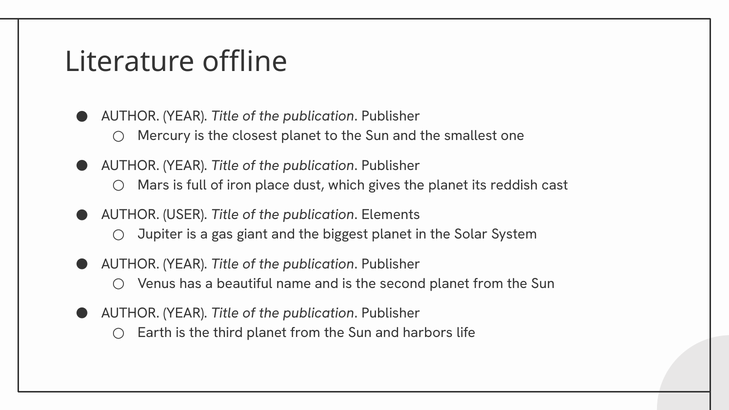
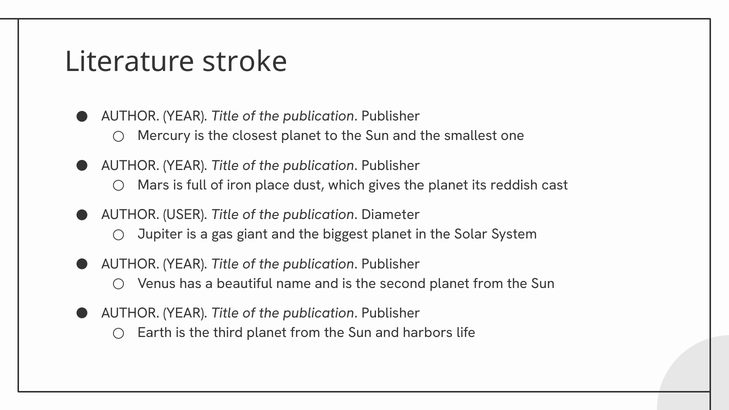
offline: offline -> stroke
Elements: Elements -> Diameter
